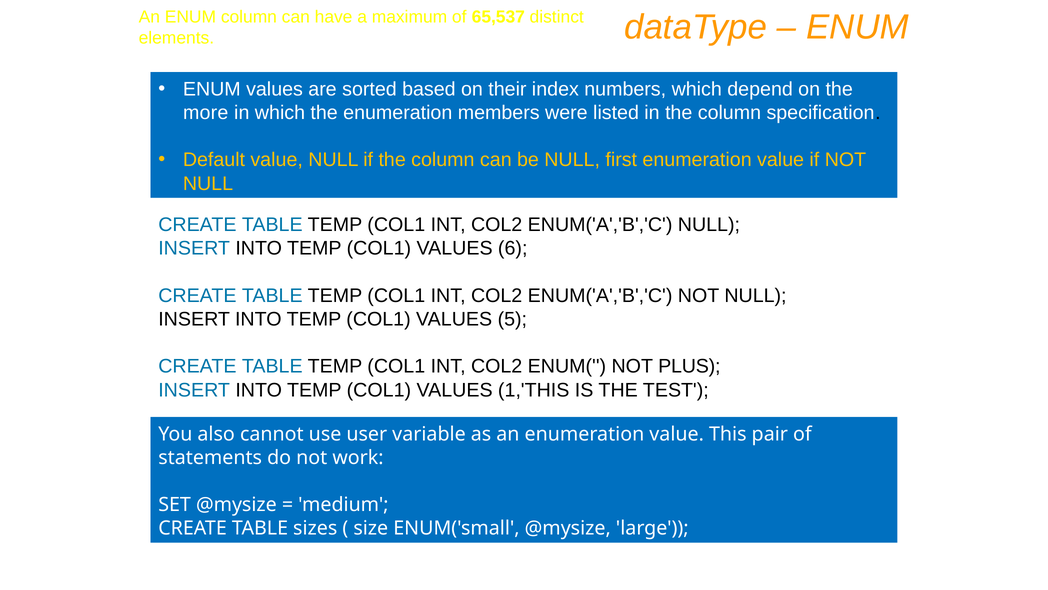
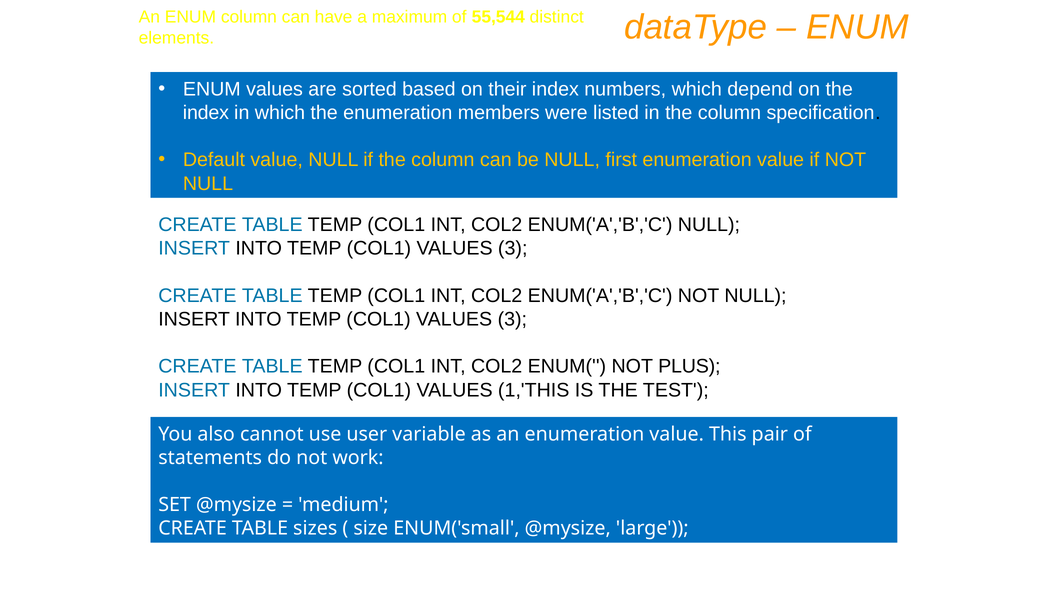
65,537: 65,537 -> 55,544
more at (206, 113): more -> index
6 at (513, 248): 6 -> 3
5 at (512, 319): 5 -> 3
